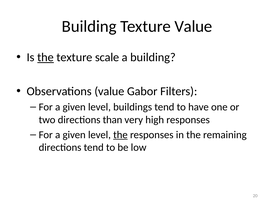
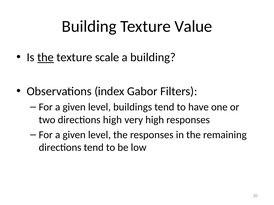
Observations value: value -> index
directions than: than -> high
the at (120, 135) underline: present -> none
